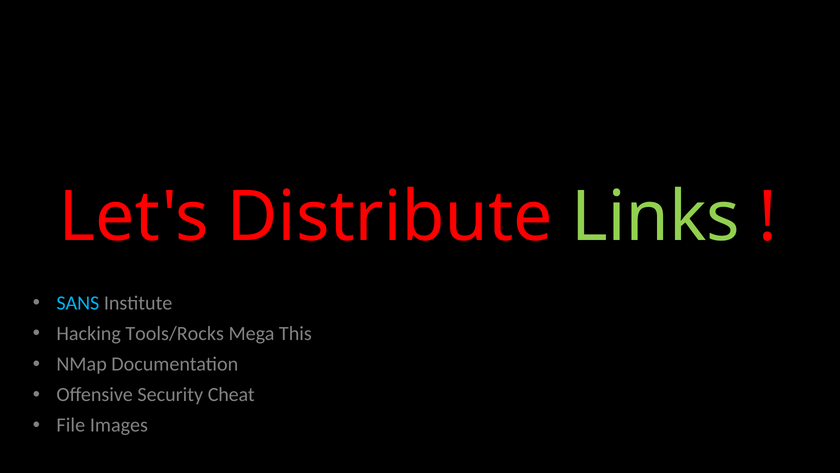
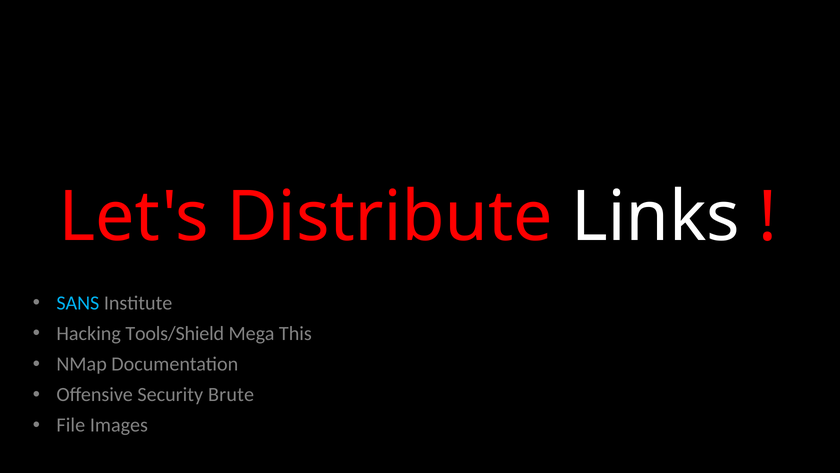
Links colour: light green -> white
Tools/Rocks: Tools/Rocks -> Tools/Shield
Cheat: Cheat -> Brute
